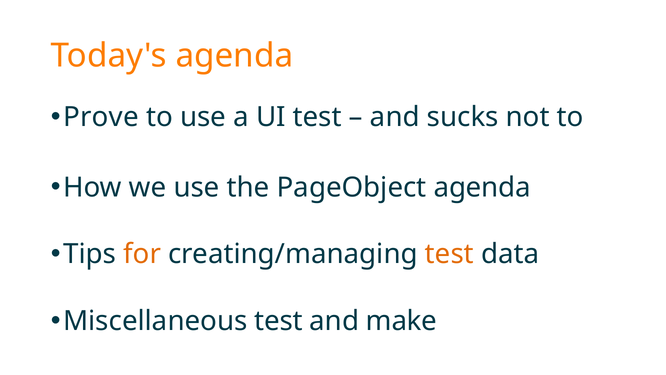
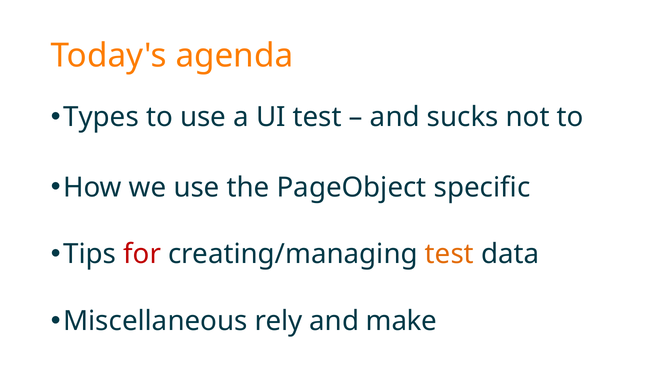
Prove: Prove -> Types
PageObject agenda: agenda -> specific
for colour: orange -> red
Miscellaneous test: test -> rely
